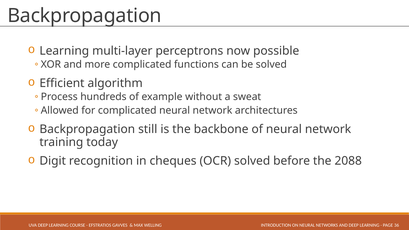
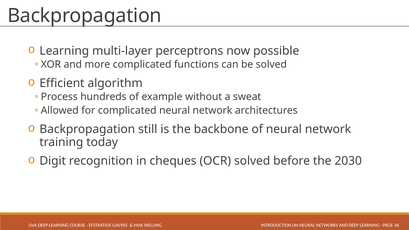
2088: 2088 -> 2030
